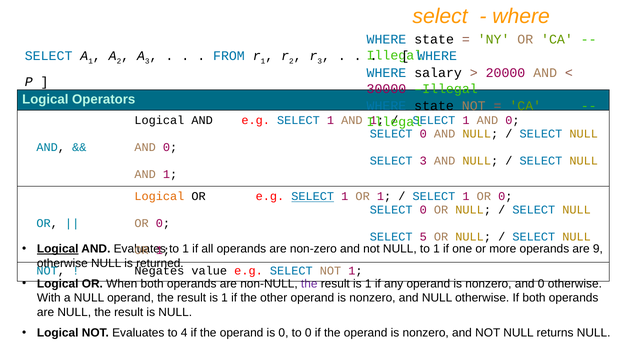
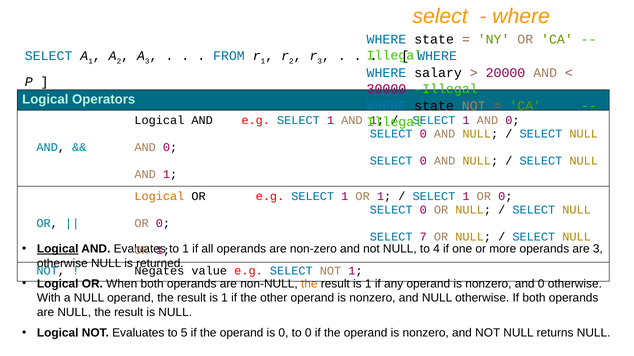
3 at (423, 161): 3 -> 0
SELECT at (313, 197) underline: present -> none
5: 5 -> 7
NULL to 1: 1 -> 4
are 9: 9 -> 3
the at (309, 284) colour: purple -> orange
4: 4 -> 5
